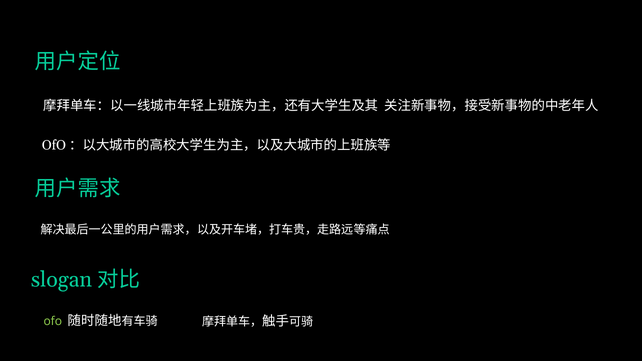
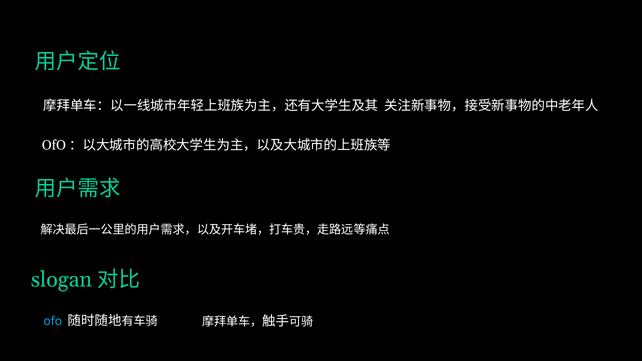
ofo at (53, 321) colour: light green -> light blue
